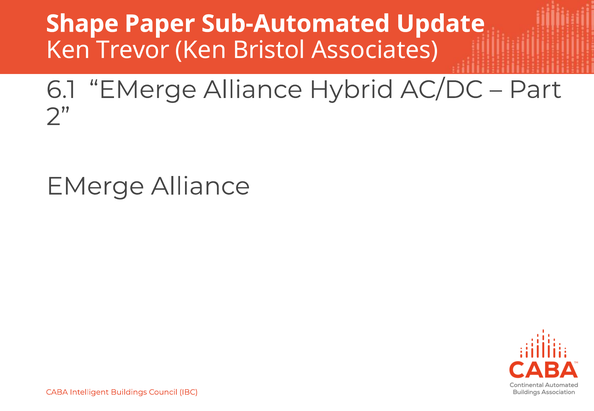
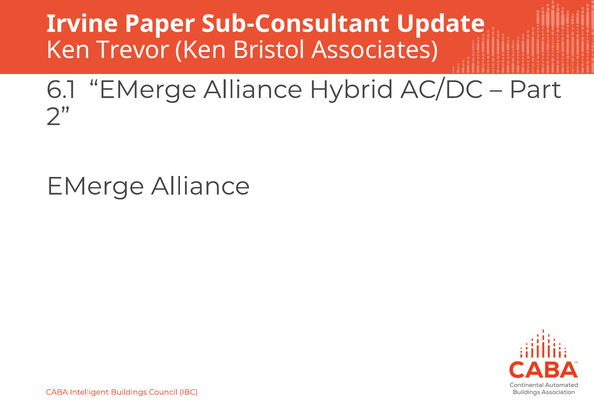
Shape: Shape -> Irvine
Sub-Automated: Sub-Automated -> Sub-Consultant
